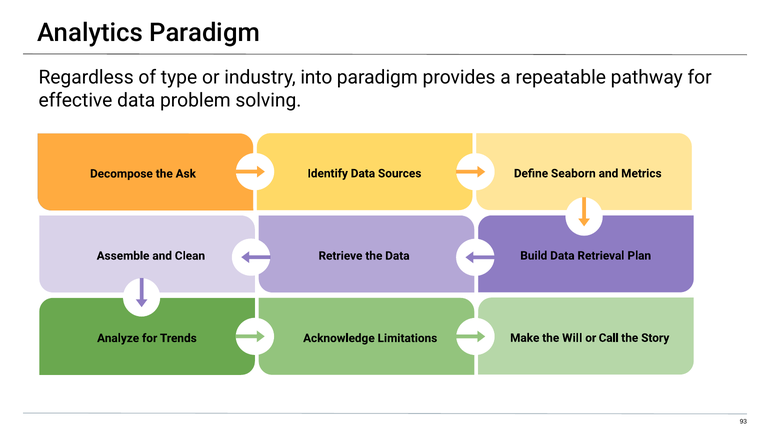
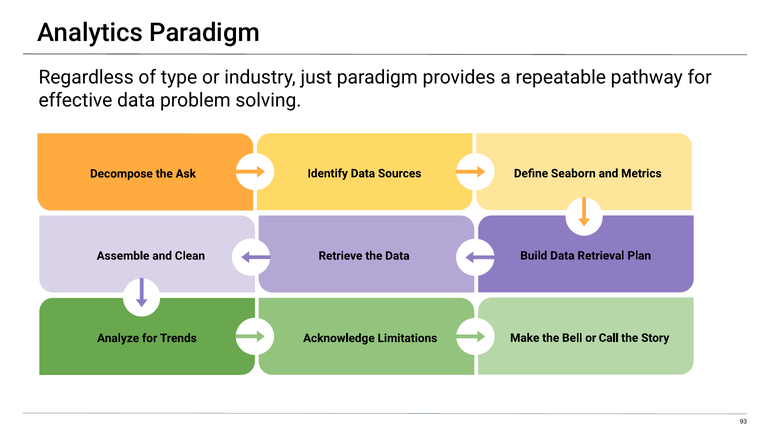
into: into -> just
Will: Will -> Bell
